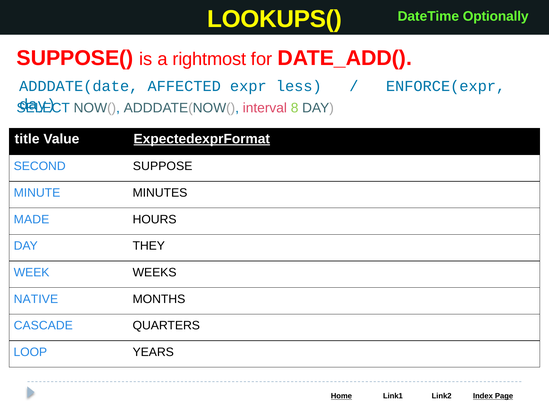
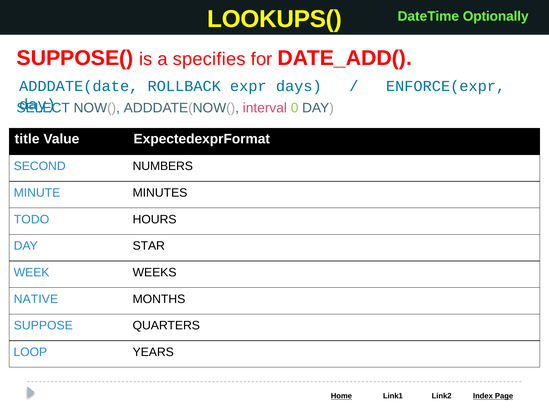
rightmost: rightmost -> specifies
AFFECTED: AFFECTED -> ROLLBACK
less: less -> days
8: 8 -> 0
ExpectedexprFormat underline: present -> none
SUPPOSE: SUPPOSE -> NUMBERS
MADE: MADE -> TODO
THEY: THEY -> STAR
CASCADE: CASCADE -> SUPPOSE
